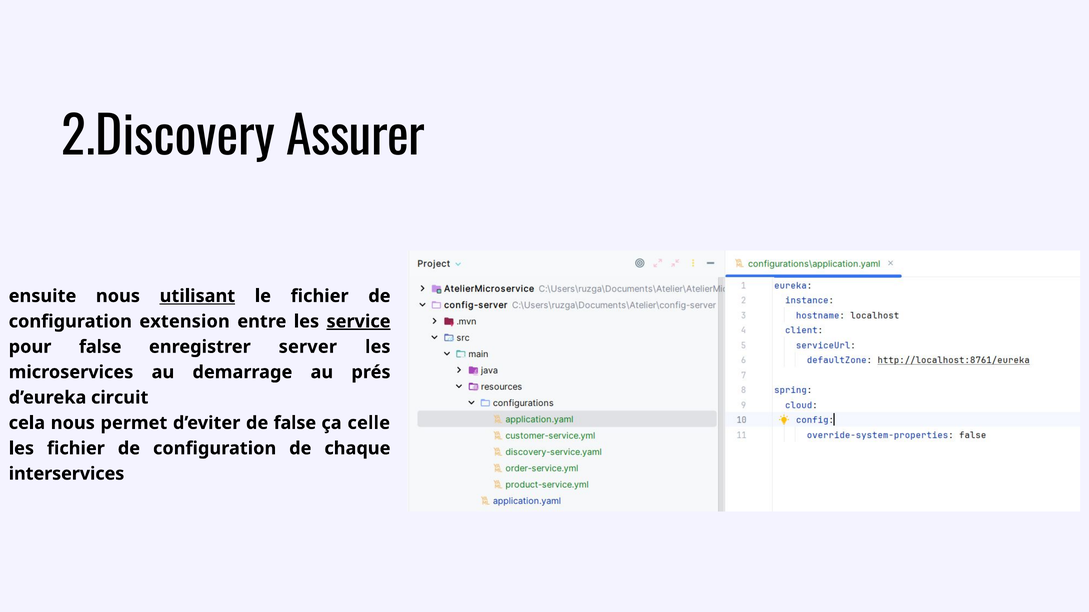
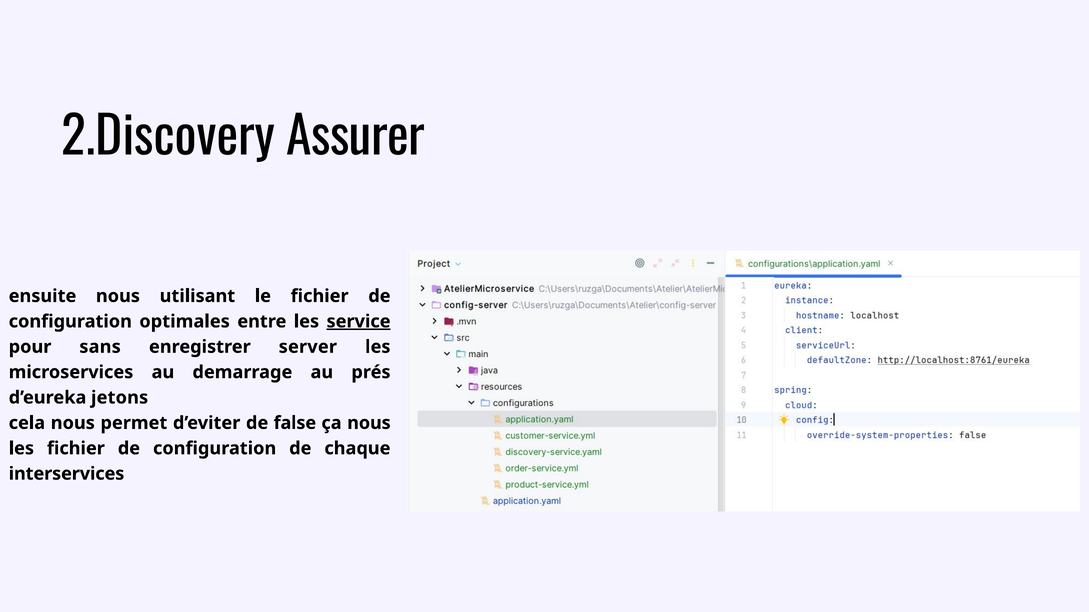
utilisant underline: present -> none
extension: extension -> optimales
pour false: false -> sans
circuit: circuit -> jetons
ça celle: celle -> nous
